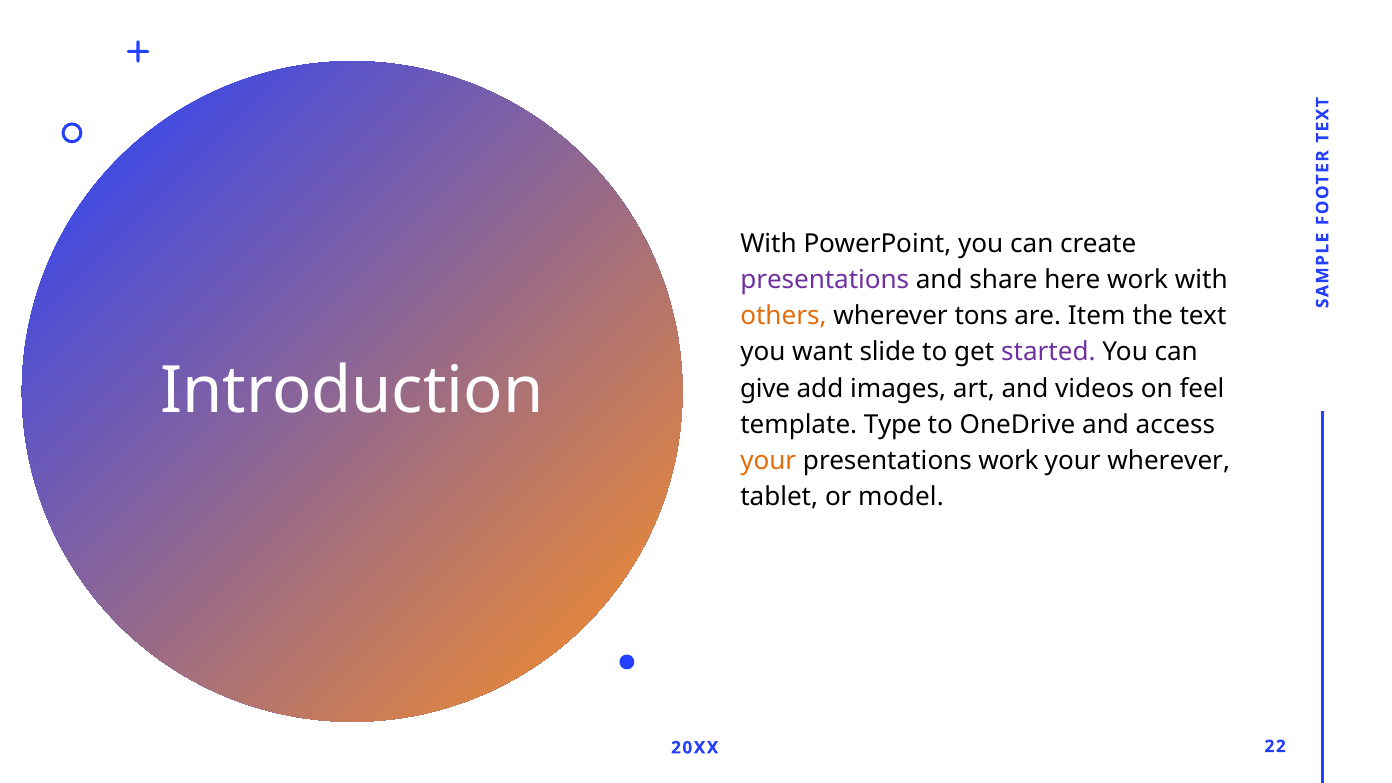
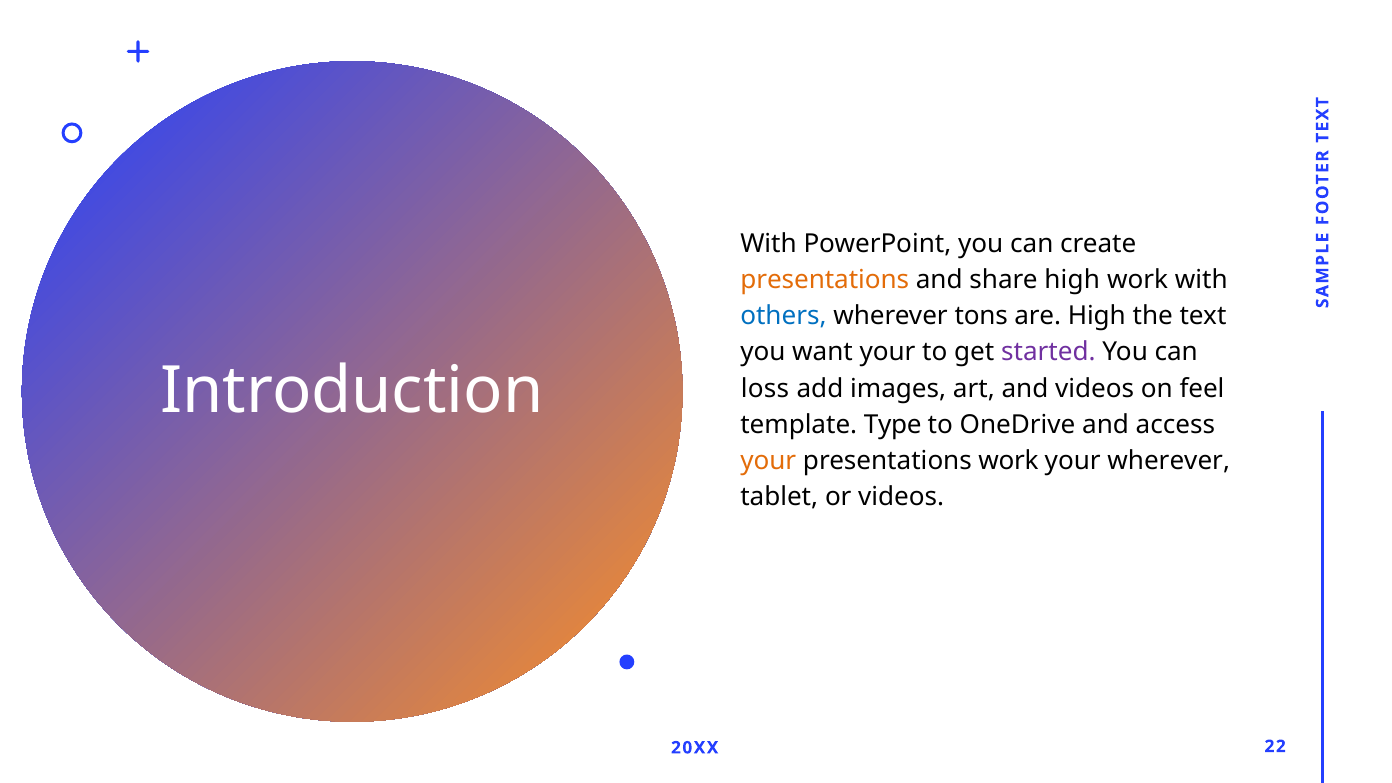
presentations at (825, 280) colour: purple -> orange
share here: here -> high
others colour: orange -> blue
are Item: Item -> High
want slide: slide -> your
give: give -> loss
or model: model -> videos
